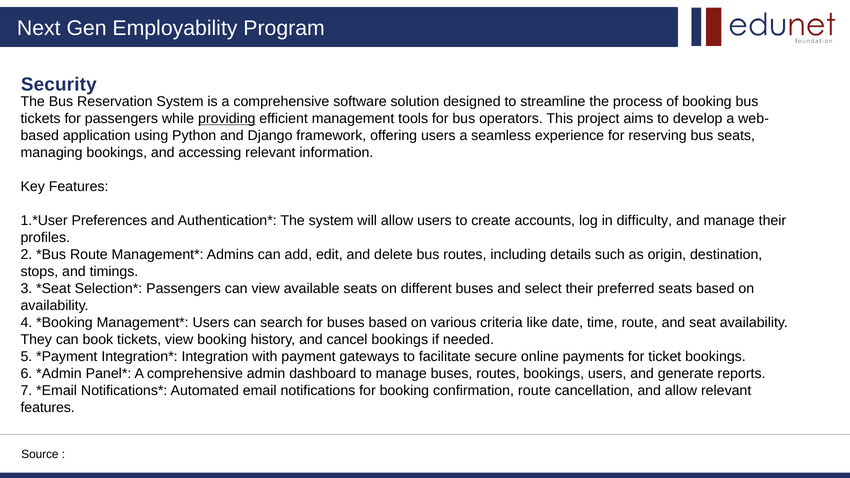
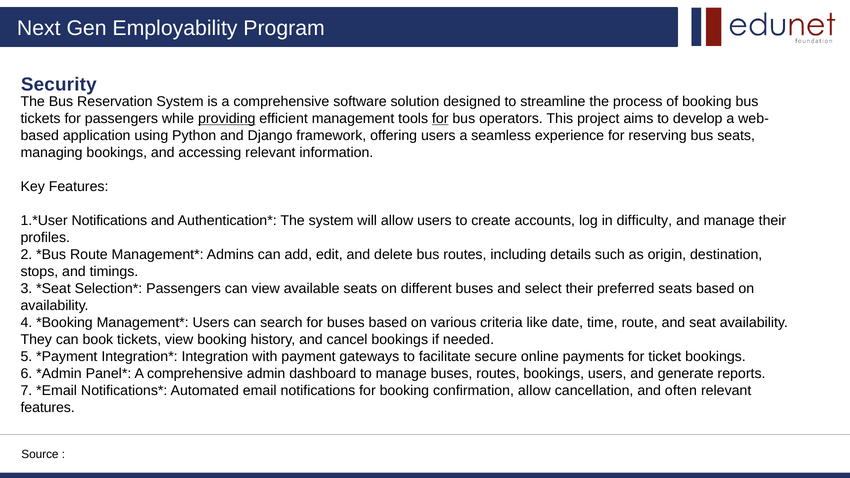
for at (440, 119) underline: none -> present
Preferences at (109, 221): Preferences -> Notifications
confirmation route: route -> allow
and allow: allow -> often
